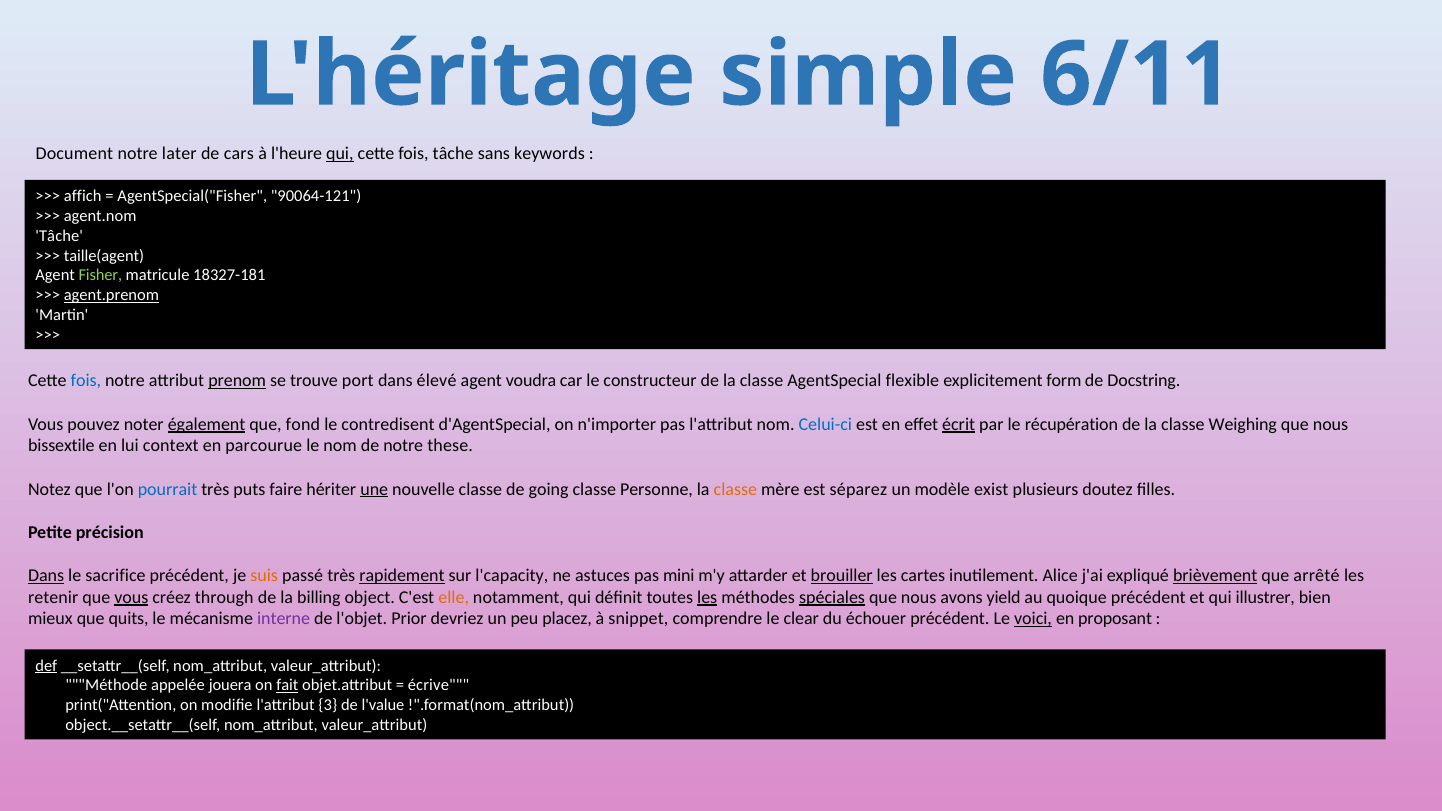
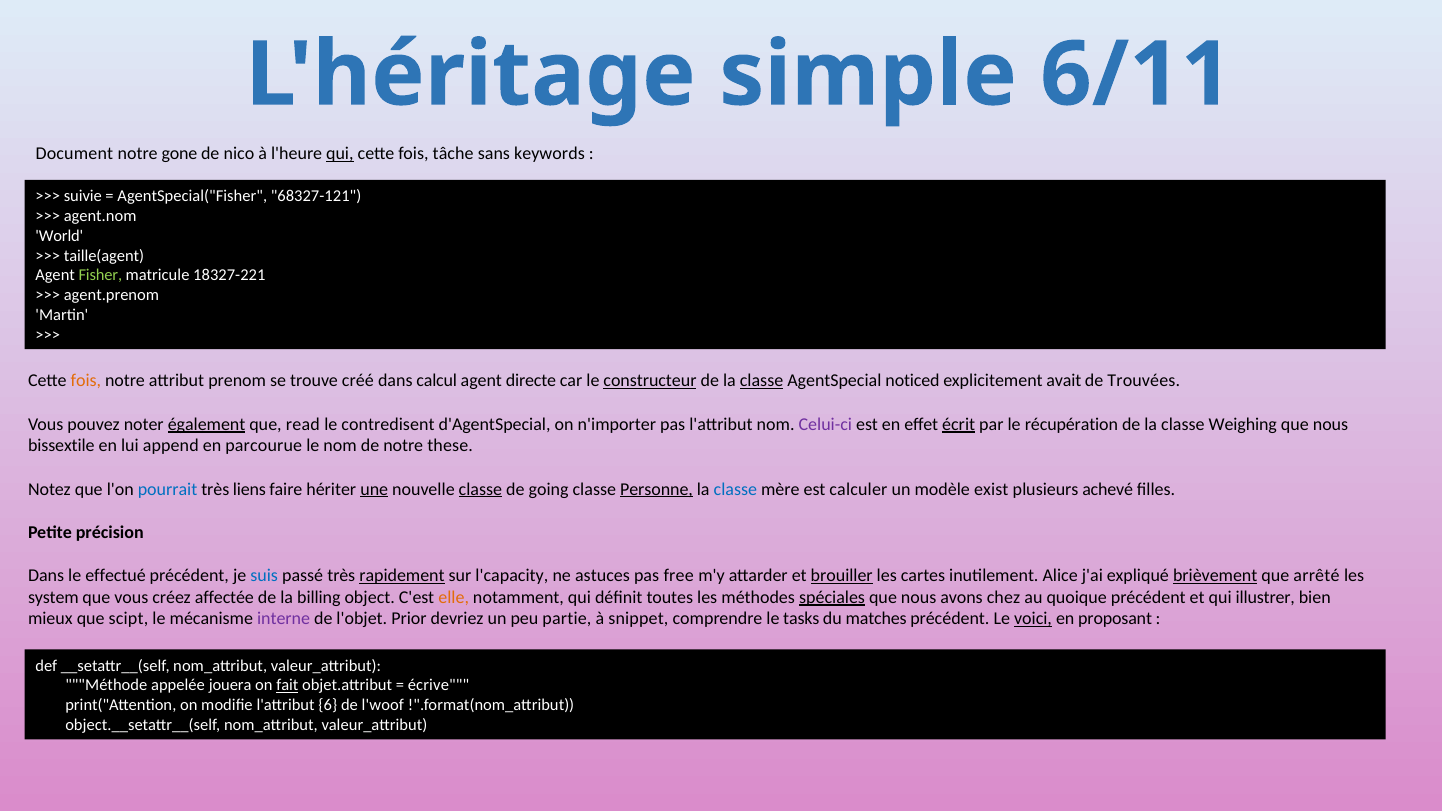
later: later -> gone
cars: cars -> nico
affich: affich -> suivie
90064-121: 90064-121 -> 68327-121
Tâche at (59, 236): Tâche -> World
18327-181: 18327-181 -> 18327-221
agent.prenom underline: present -> none
fois at (86, 381) colour: blue -> orange
prenom underline: present -> none
port: port -> créé
élevé: élevé -> calcul
voudra: voudra -> directe
constructeur underline: none -> present
classe at (762, 381) underline: none -> present
flexible: flexible -> noticed
form: form -> avait
Docstring: Docstring -> Trouvées
fond: fond -> read
Celui-ci colour: blue -> purple
context: context -> append
puts: puts -> liens
classe at (480, 489) underline: none -> present
Personne underline: none -> present
classe at (735, 489) colour: orange -> blue
séparez: séparez -> calculer
doutez: doutez -> achevé
Dans at (46, 576) underline: present -> none
sacrifice: sacrifice -> effectué
suis colour: orange -> blue
mini: mini -> free
retenir: retenir -> system
vous at (131, 597) underline: present -> none
through: through -> affectée
les at (707, 597) underline: present -> none
yield: yield -> chez
quits: quits -> scipt
placez: placez -> partie
clear: clear -> tasks
échouer: échouer -> matches
def underline: present -> none
3: 3 -> 6
l'value: l'value -> l'woof
